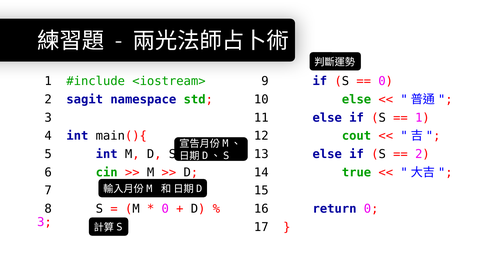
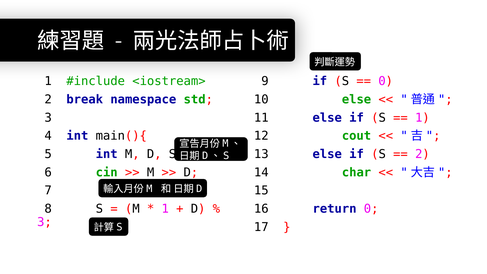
sagit: sagit -> break
true: true -> char
0 at (165, 209): 0 -> 1
